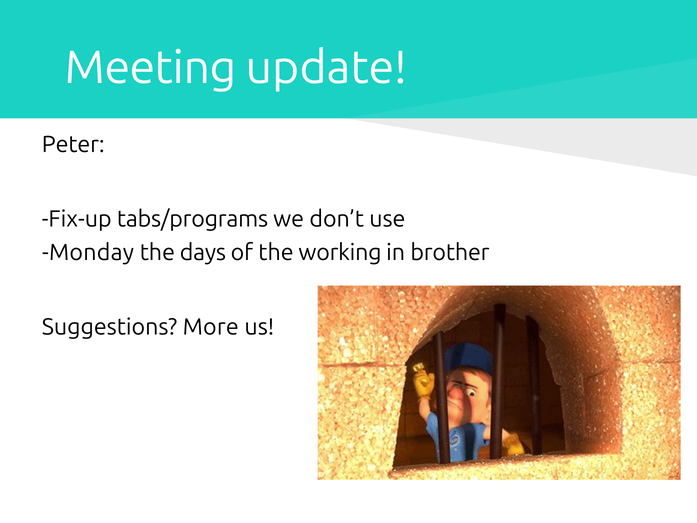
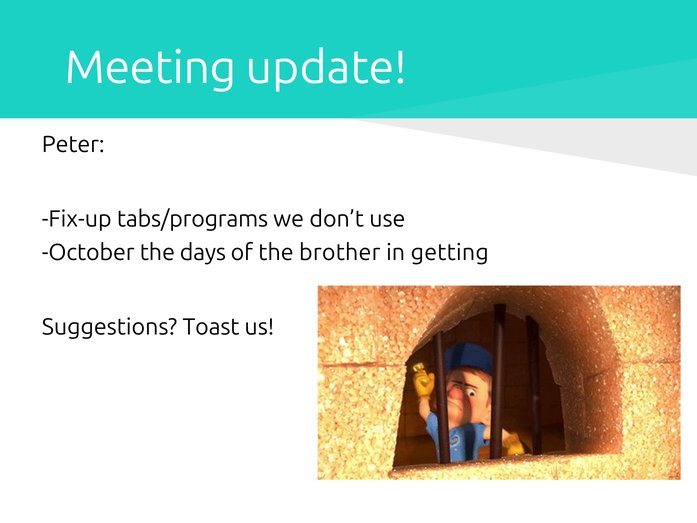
Monday: Monday -> October
working: working -> brother
brother: brother -> getting
More: More -> Toast
